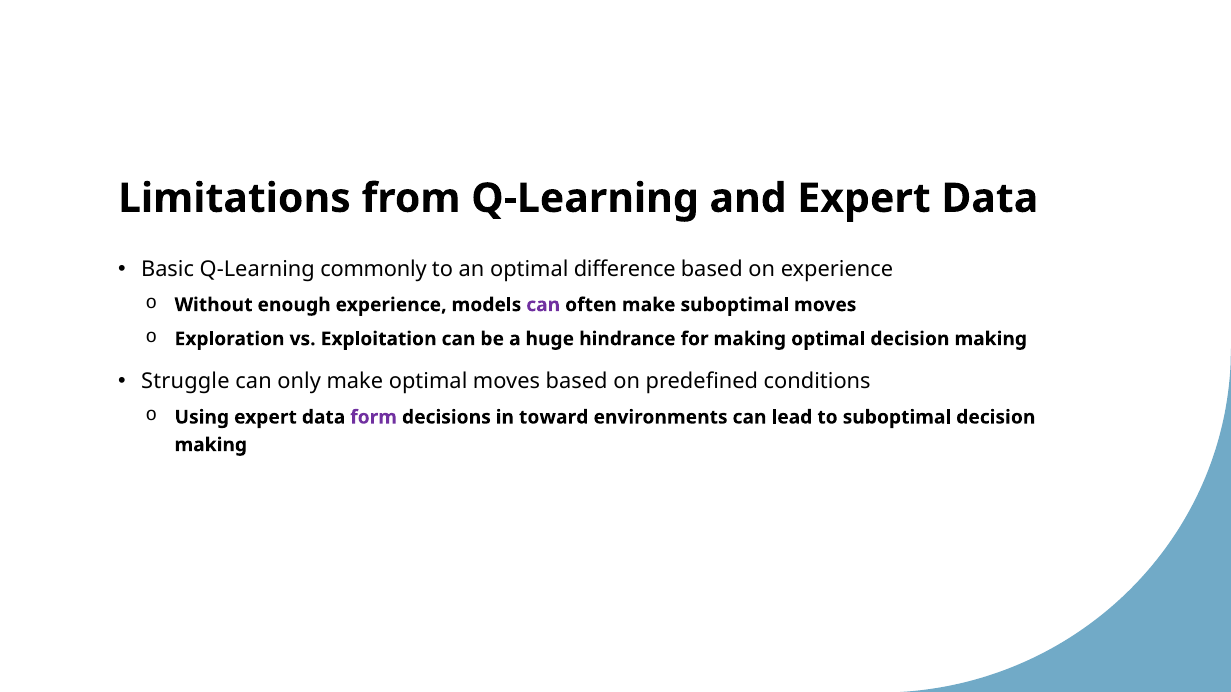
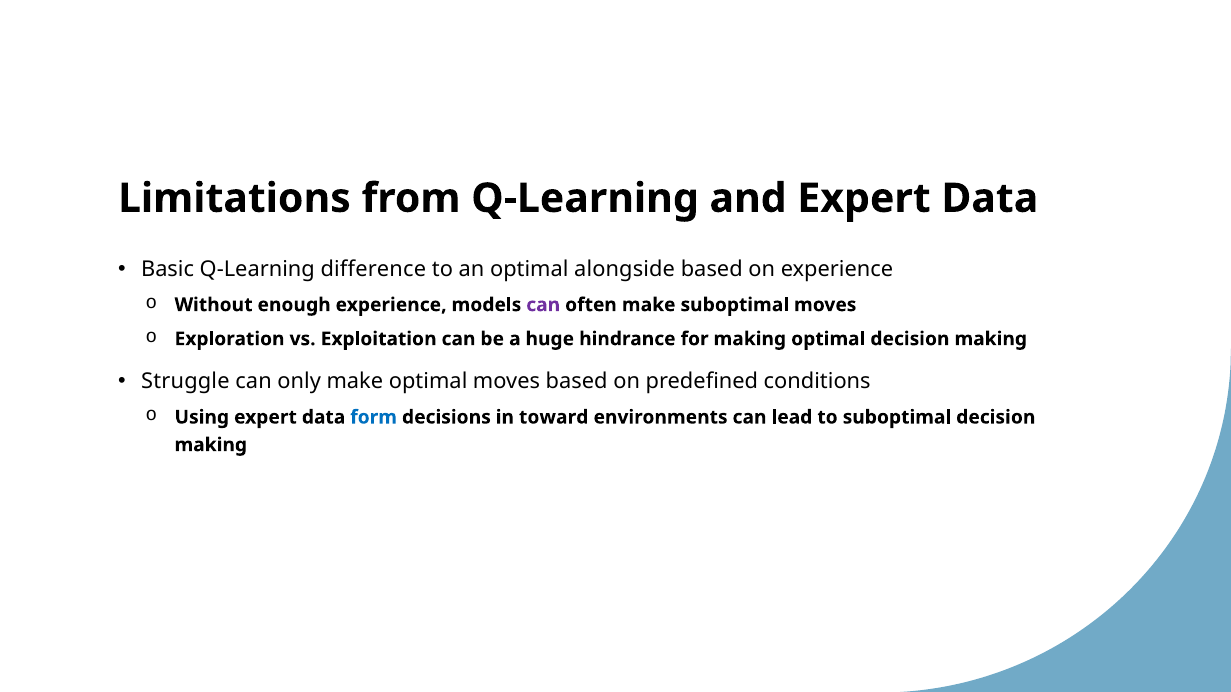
commonly: commonly -> difference
difference: difference -> alongside
form colour: purple -> blue
